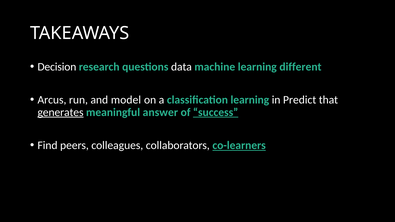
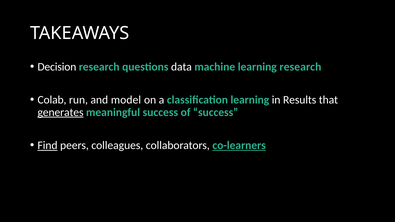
learning different: different -> research
Arcus: Arcus -> Colab
Predict: Predict -> Results
meaningful answer: answer -> success
success at (216, 112) underline: present -> none
Find underline: none -> present
